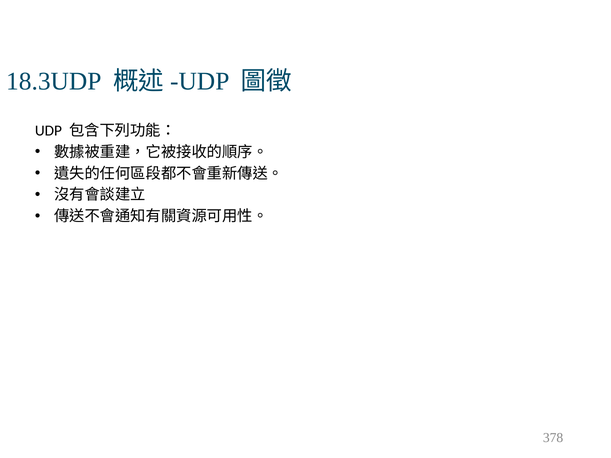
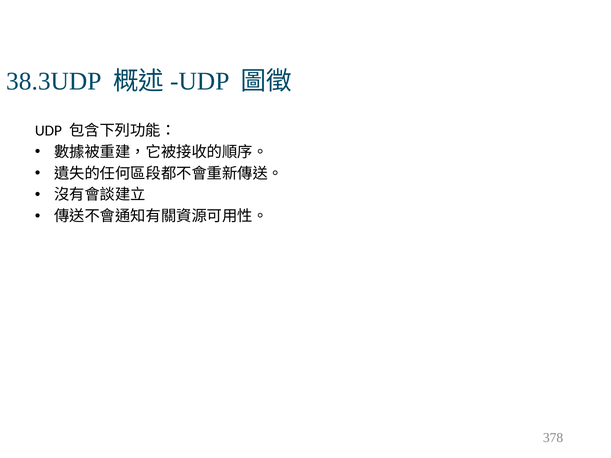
18.3UDP: 18.3UDP -> 38.3UDP
